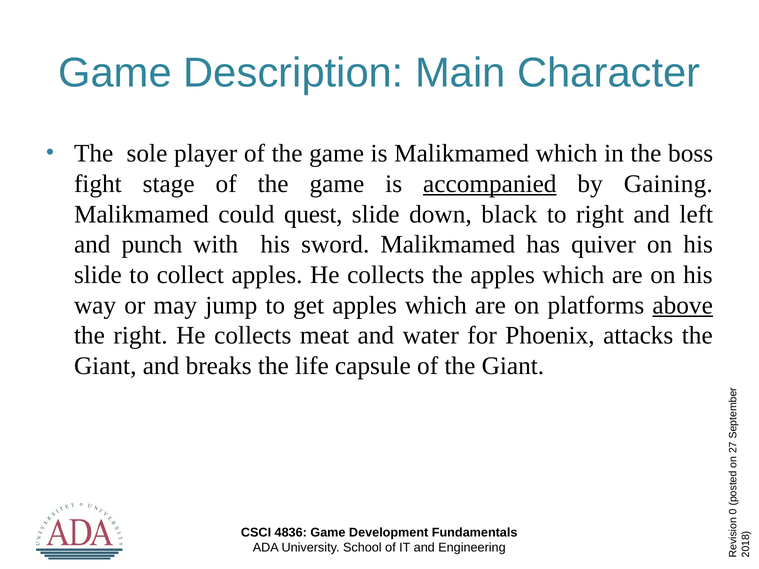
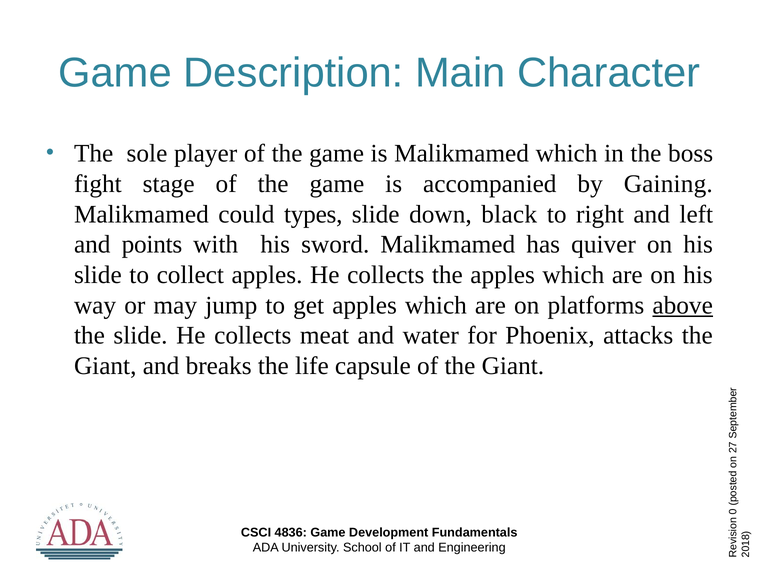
accompanied underline: present -> none
quest: quest -> types
punch: punch -> points
the right: right -> slide
